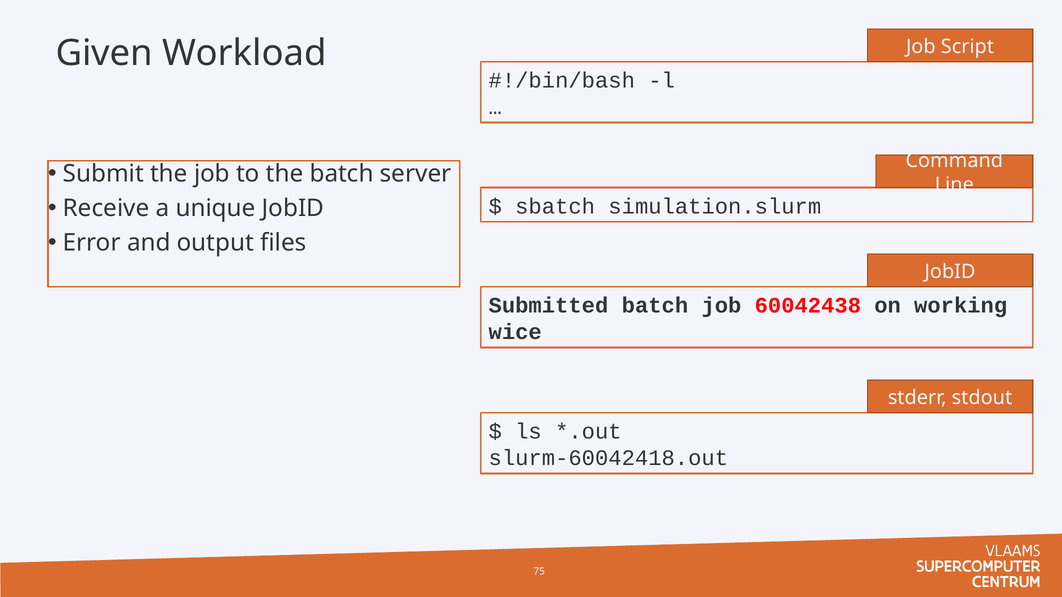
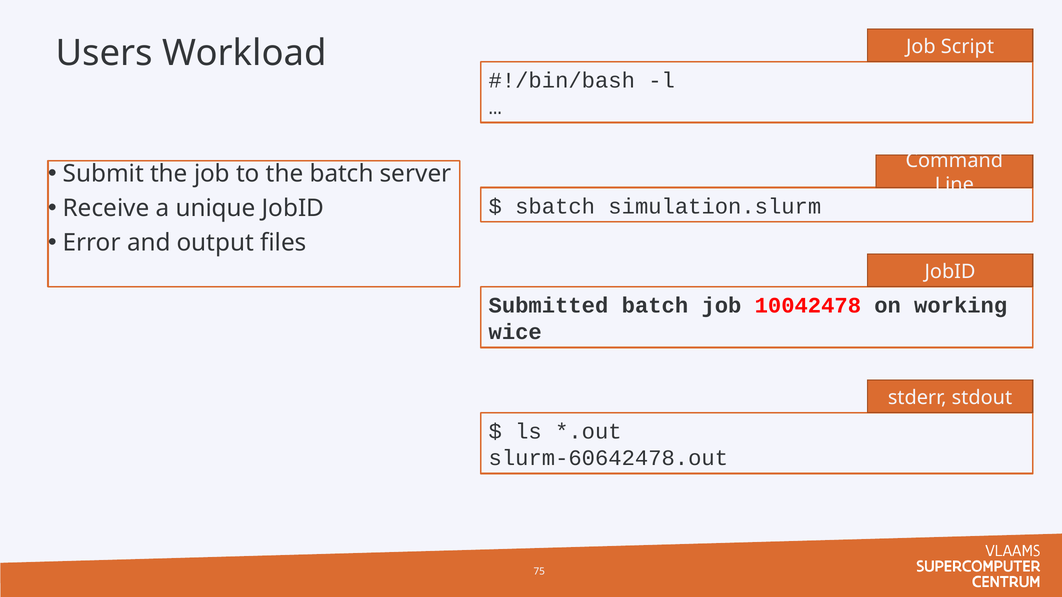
Given: Given -> Users
60042438: 60042438 -> 10042478
slurm-60042418.out: slurm-60042418.out -> slurm-60642478.out
